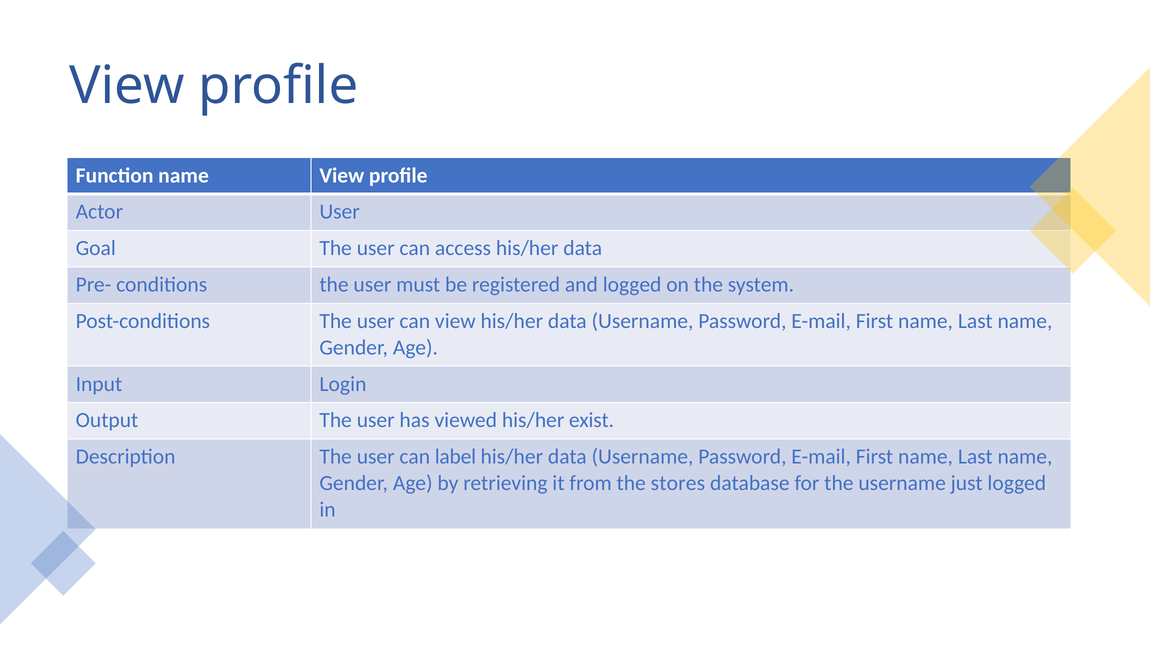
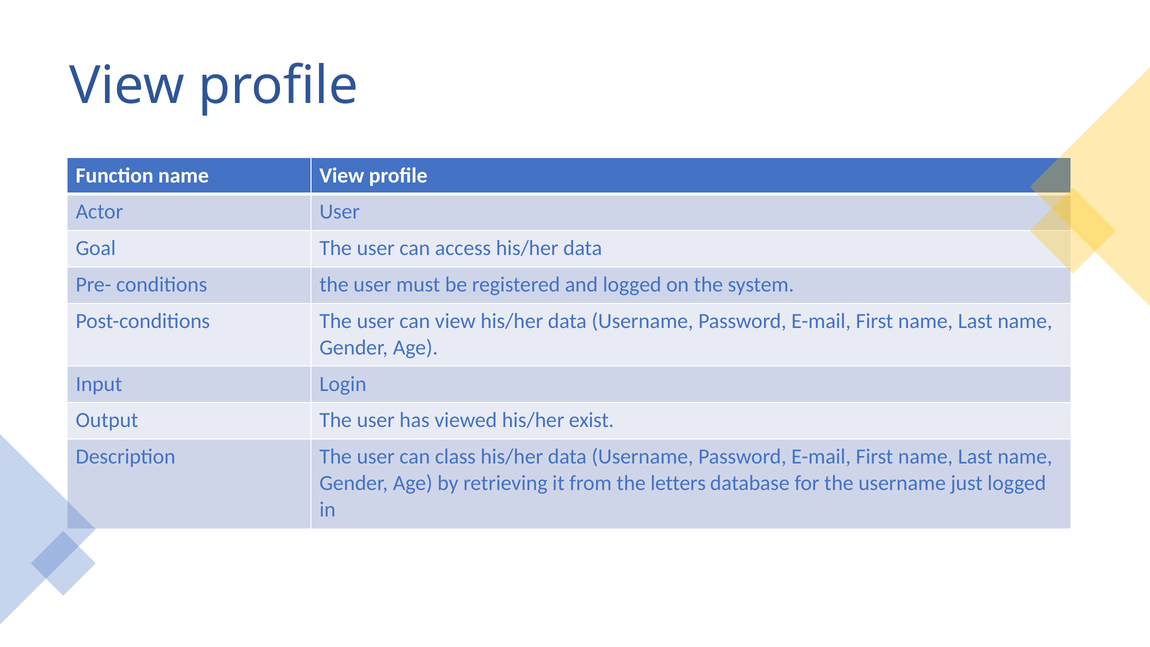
label: label -> class
stores: stores -> letters
